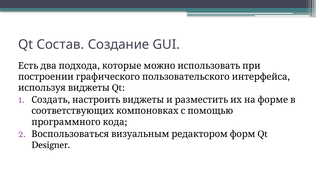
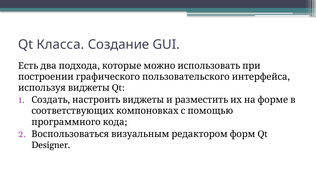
Состав: Состав -> Класса
